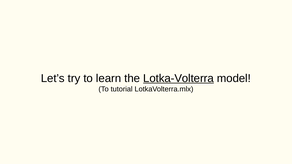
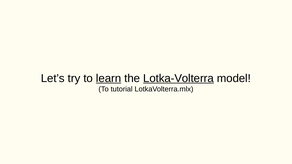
learn underline: none -> present
